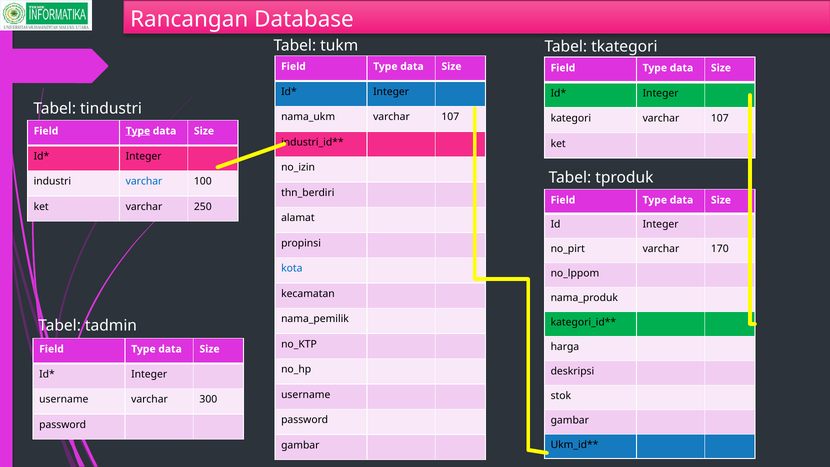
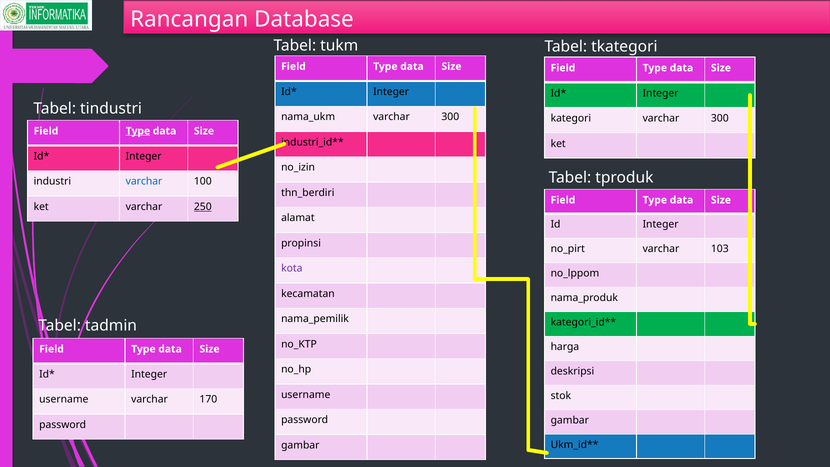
107 at (450, 117): 107 -> 300
kategori varchar 107: 107 -> 300
250 underline: none -> present
170: 170 -> 103
kota colour: blue -> purple
300: 300 -> 170
